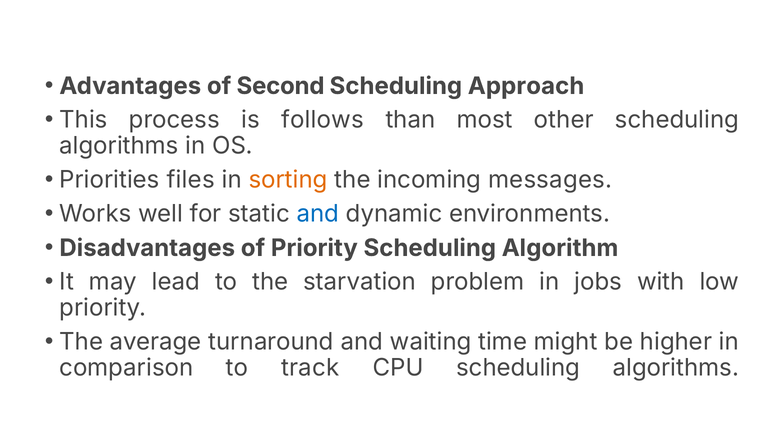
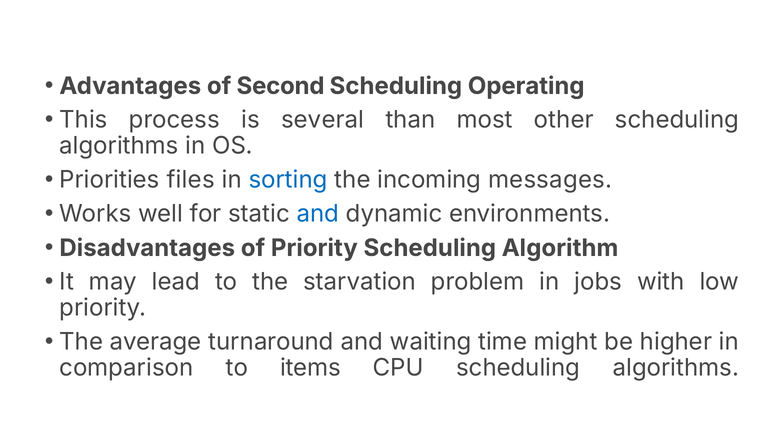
Approach: Approach -> Operating
follows: follows -> several
sorting colour: orange -> blue
track: track -> items
